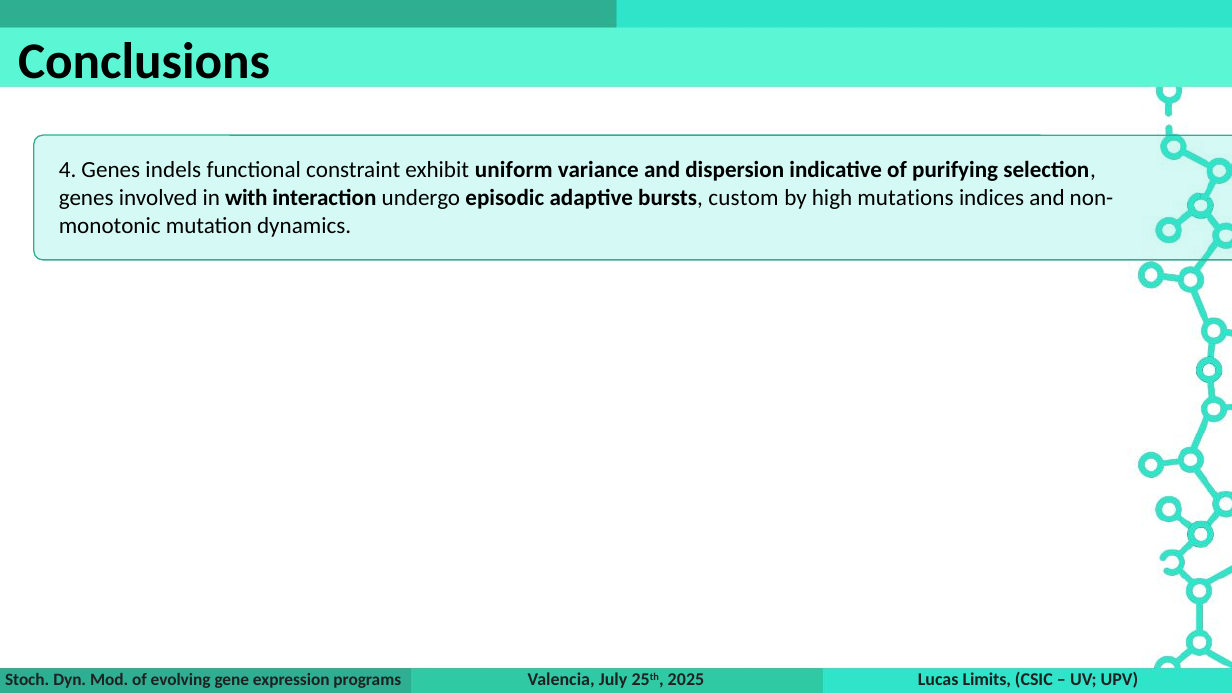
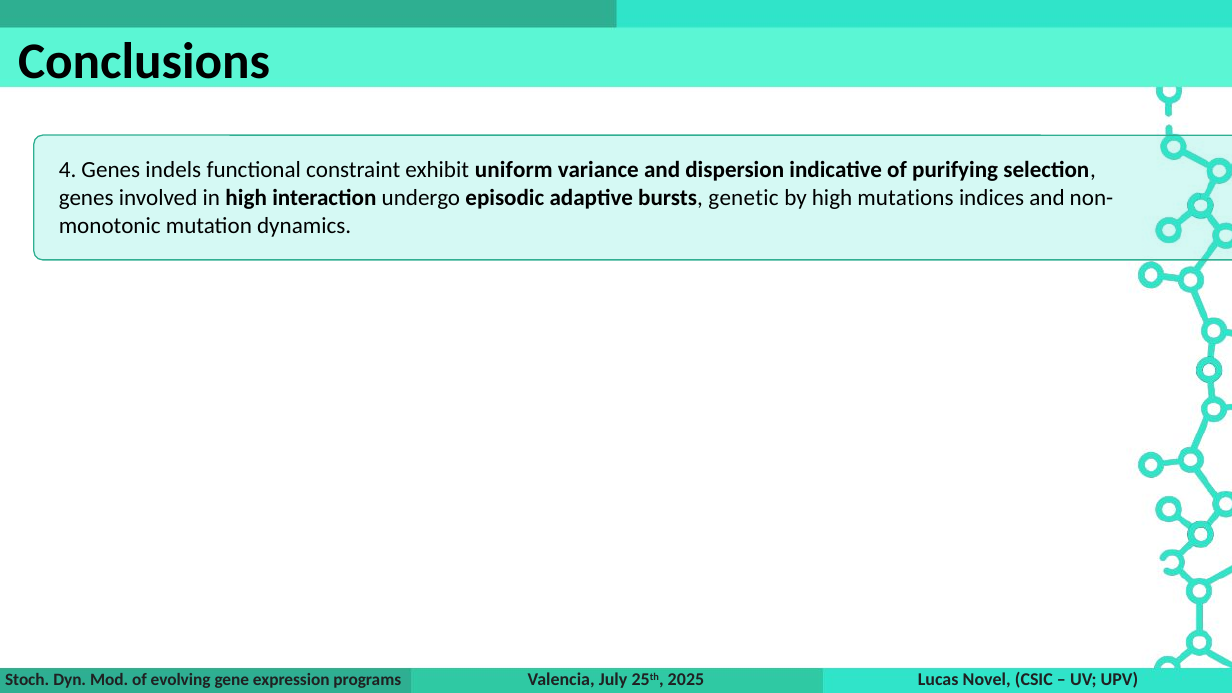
in with: with -> high
custom: custom -> genetic
Limits: Limits -> Novel
